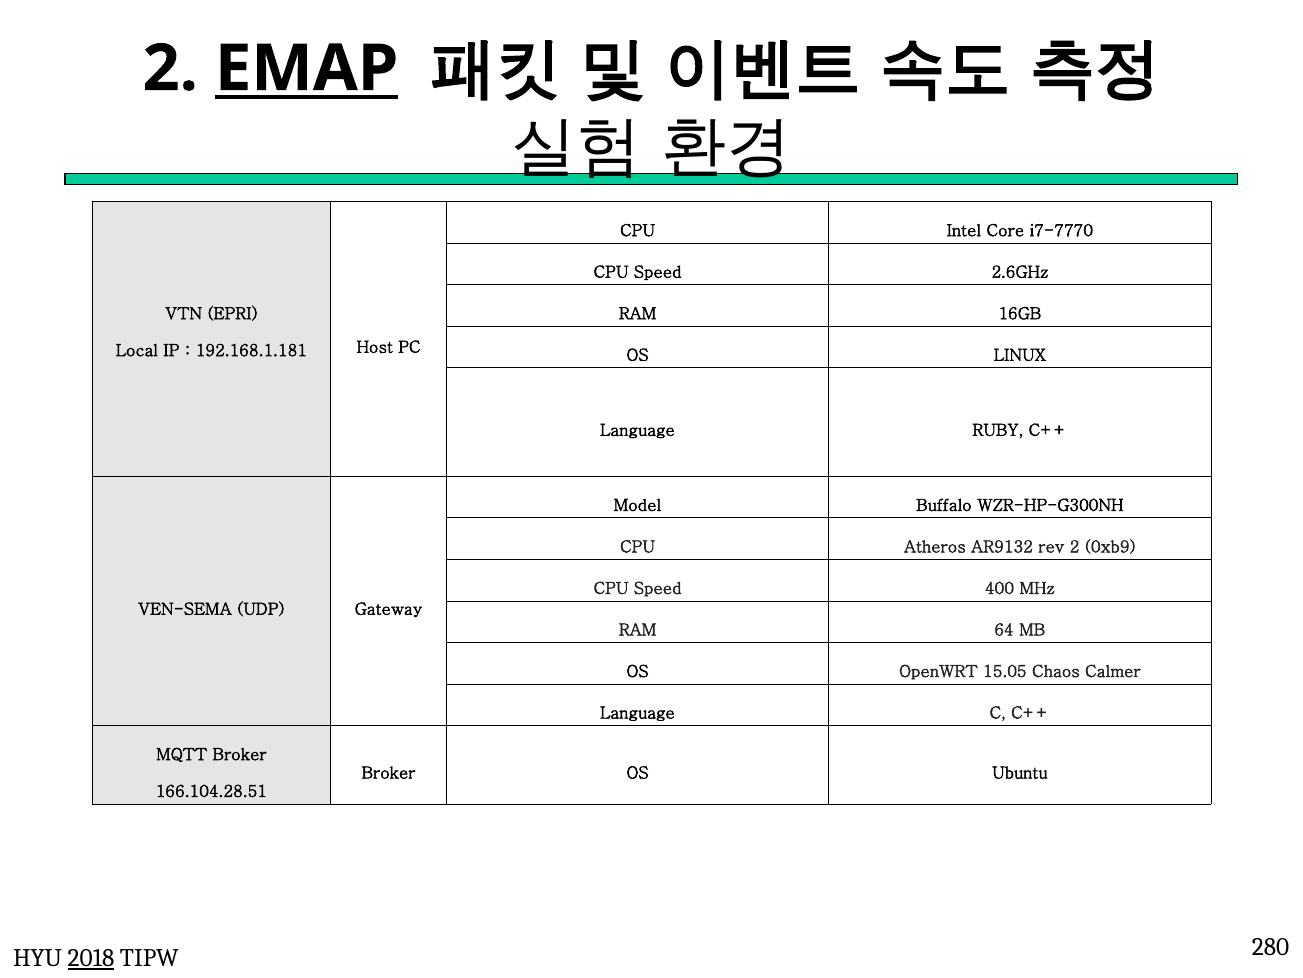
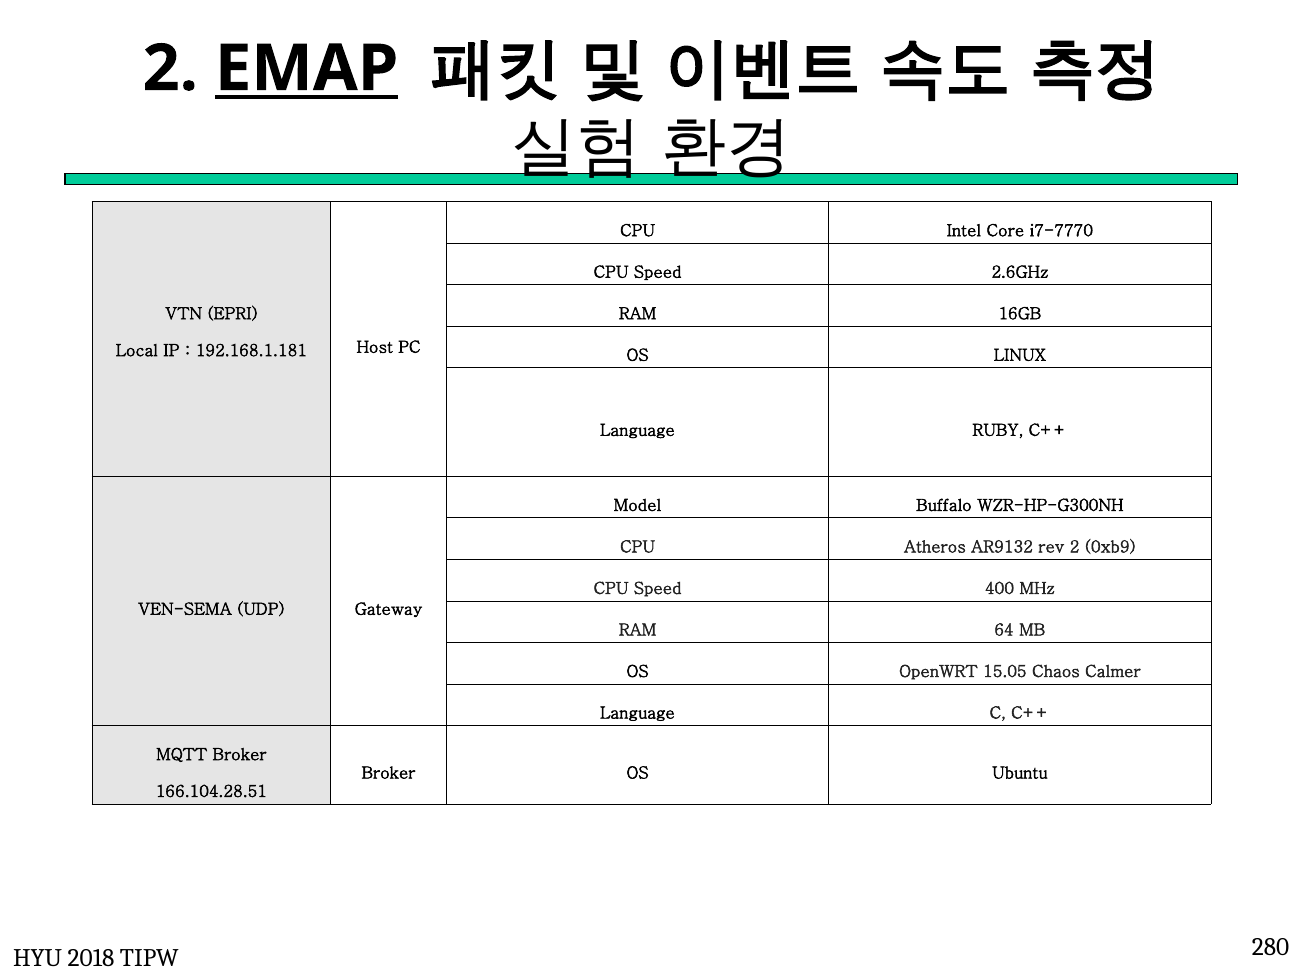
2018 underline: present -> none
